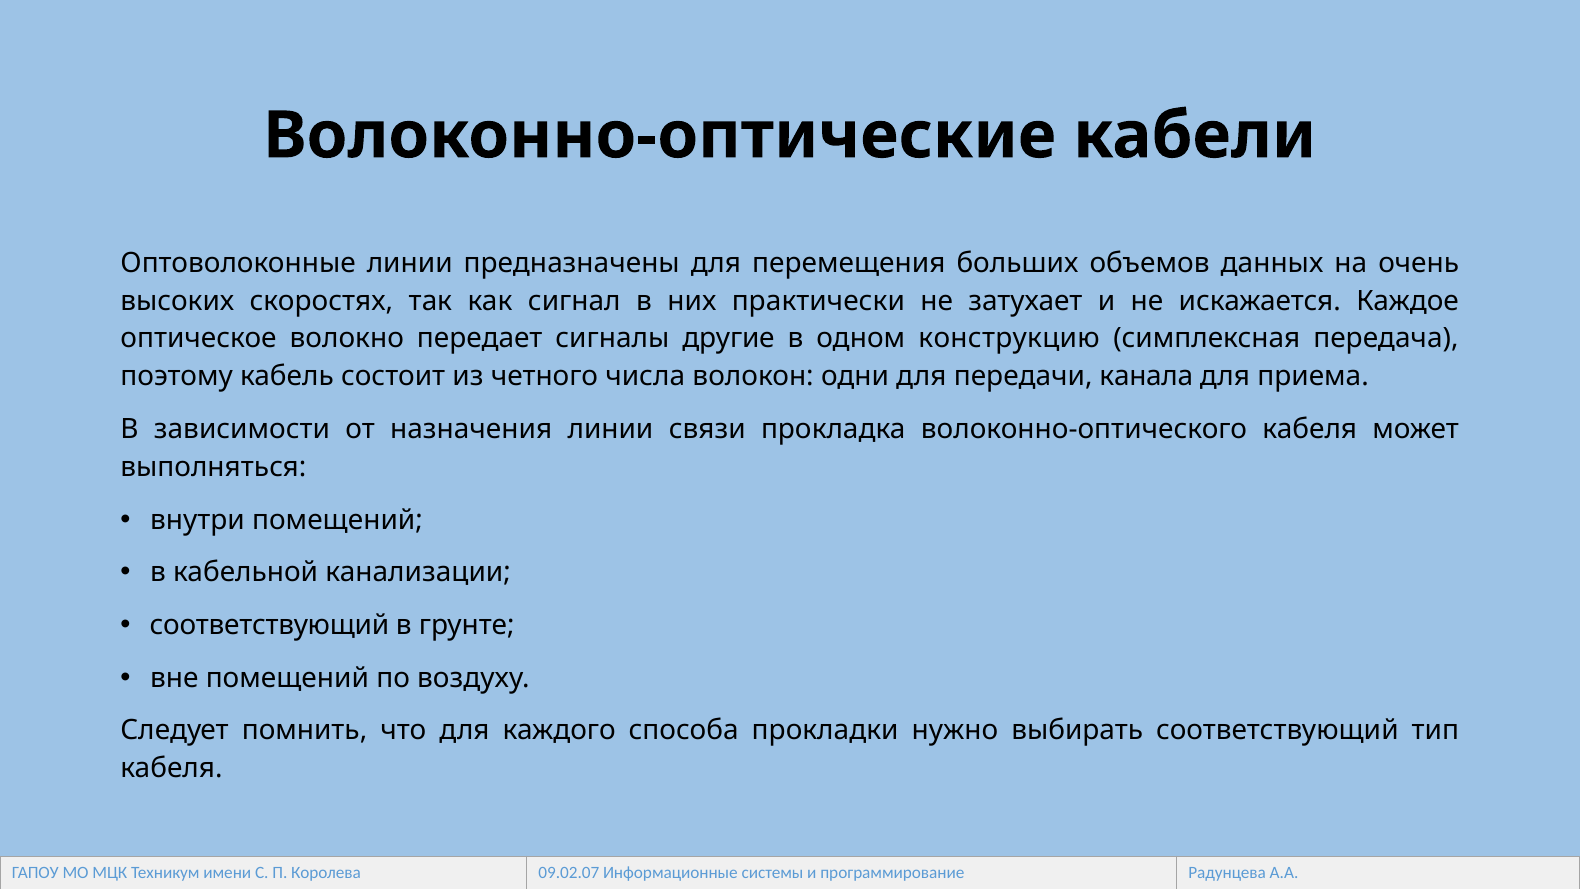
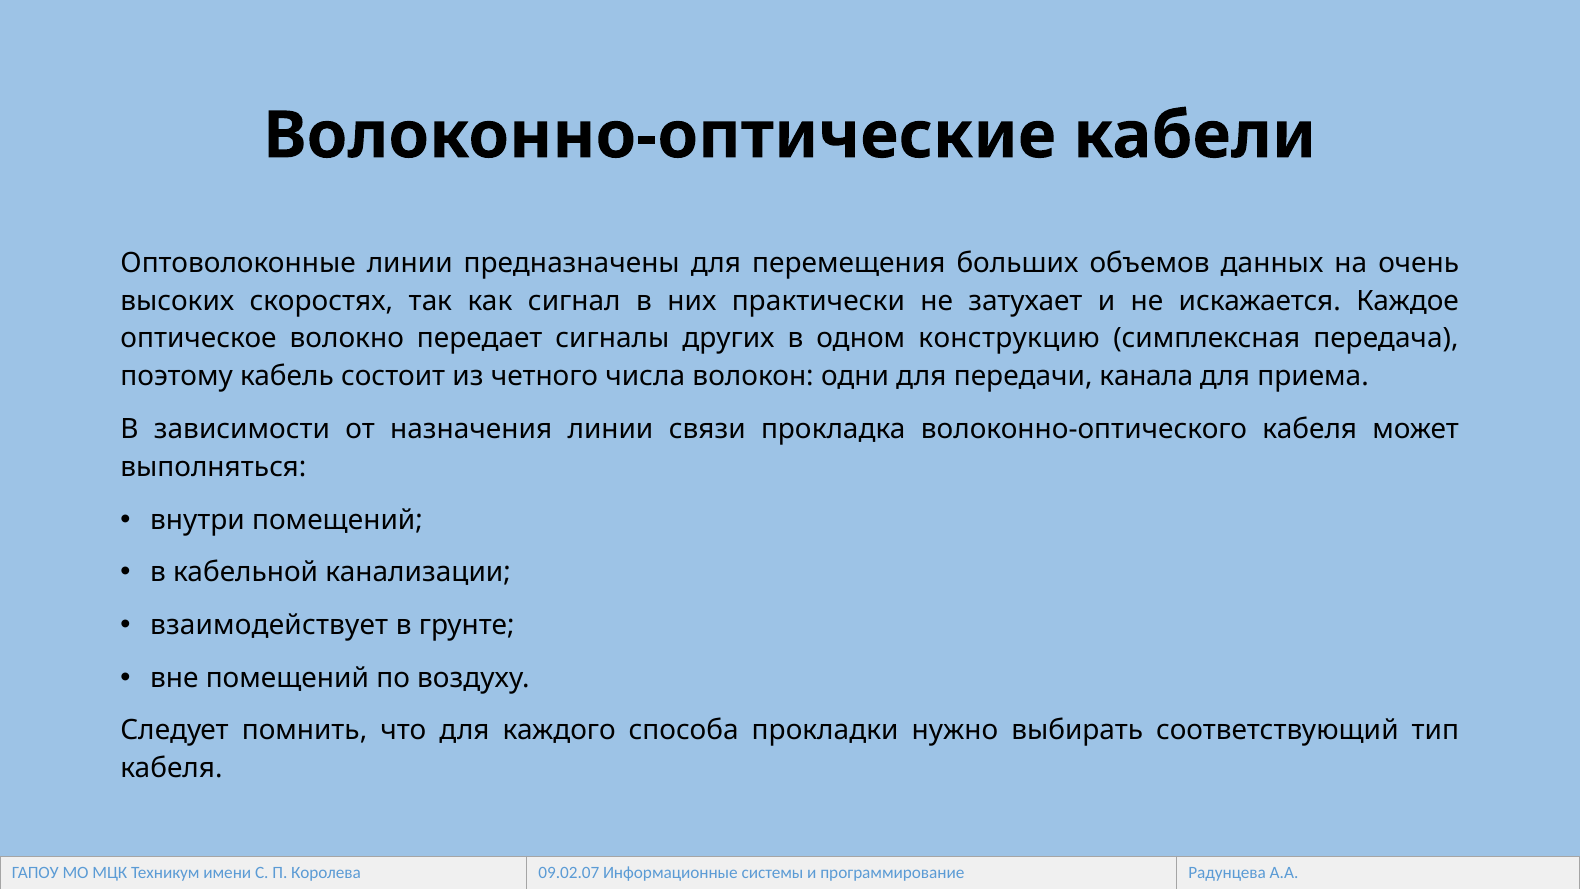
другие: другие -> других
соответствующий at (269, 625): соответствующий -> взаимодействует
